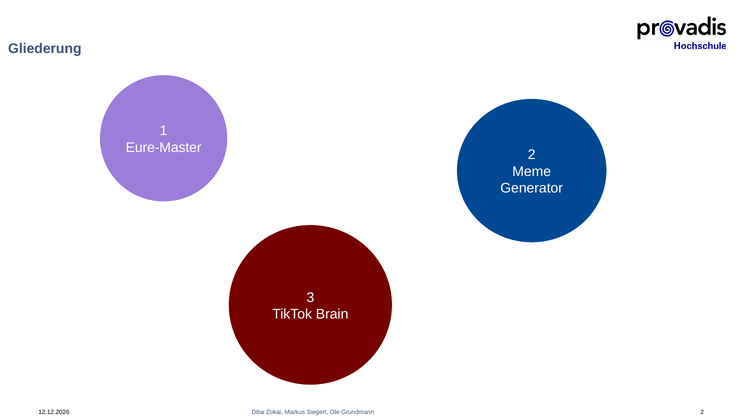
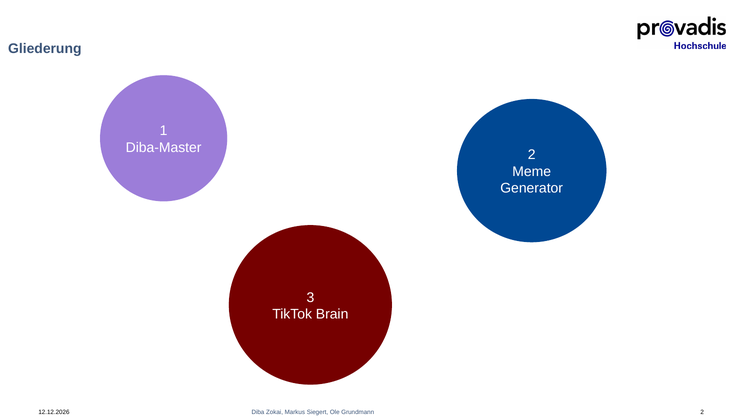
Eure-Master: Eure-Master -> Diba-Master
